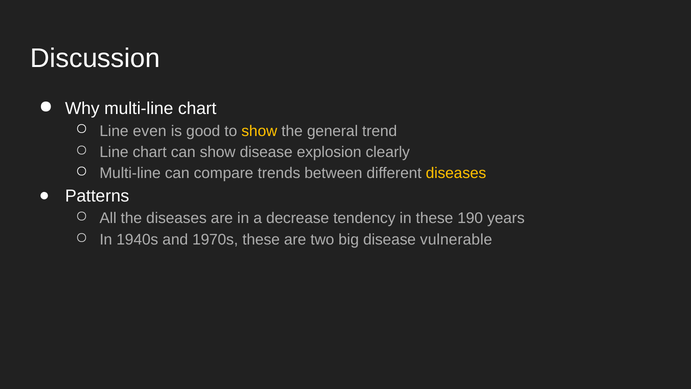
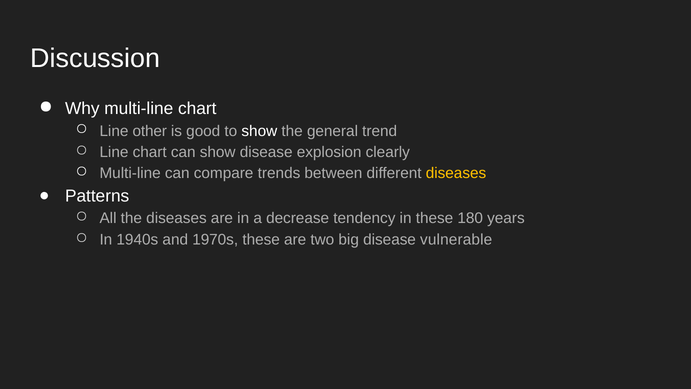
even: even -> other
show at (259, 131) colour: yellow -> white
190: 190 -> 180
